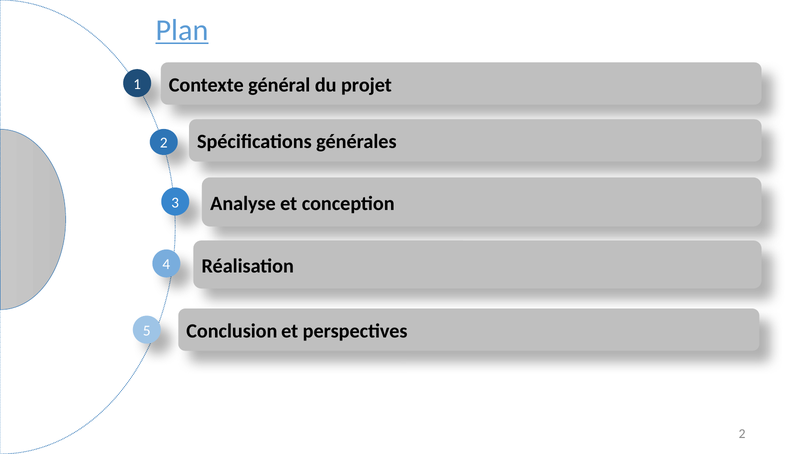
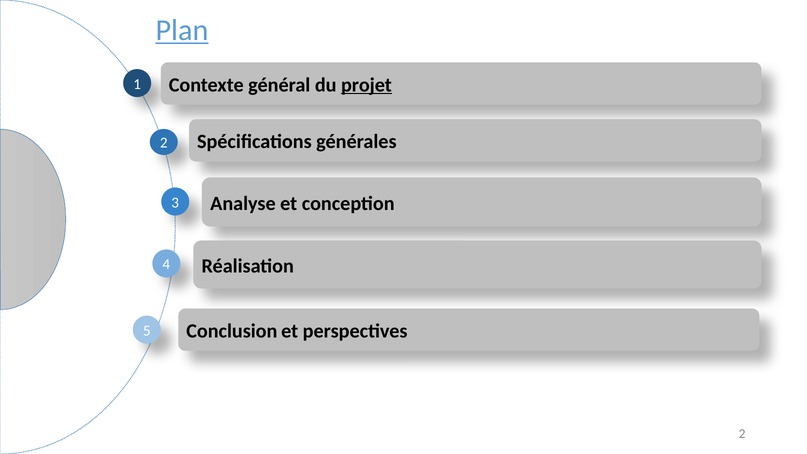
projet underline: none -> present
